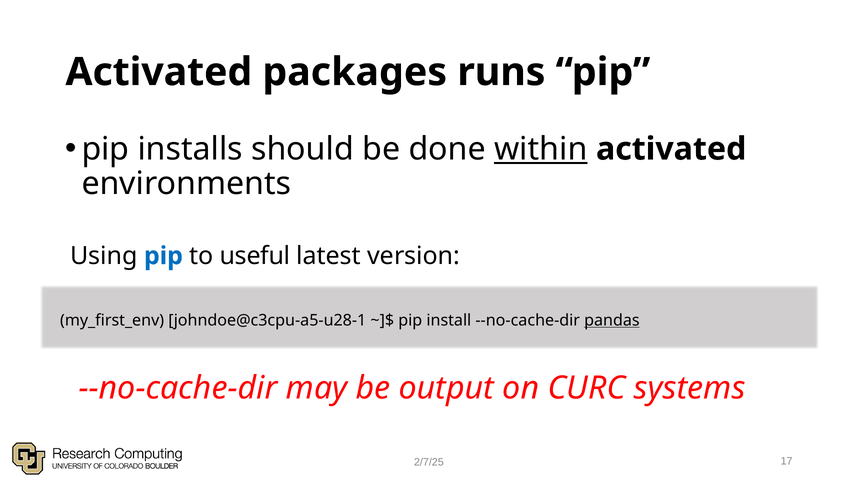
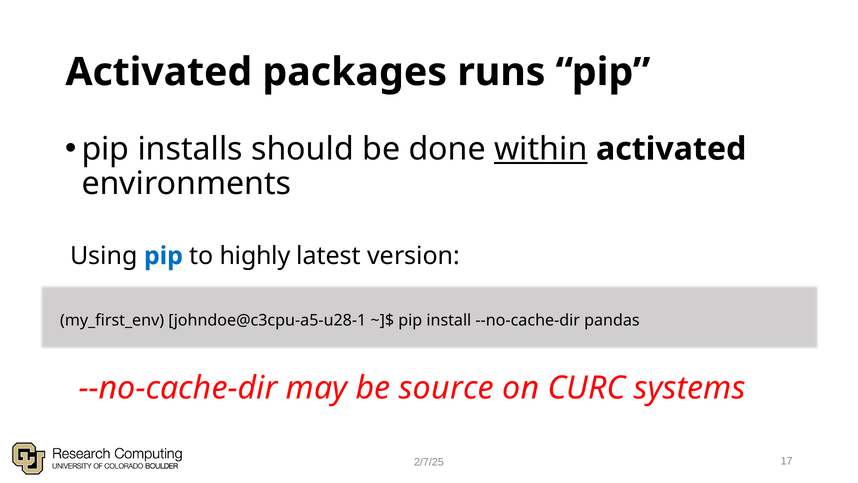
useful: useful -> highly
pandas underline: present -> none
output: output -> source
